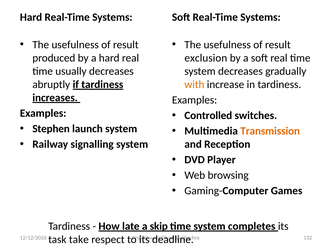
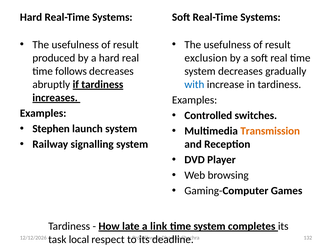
usually: usually -> follows
with colour: orange -> blue
skip: skip -> link
take: take -> local
